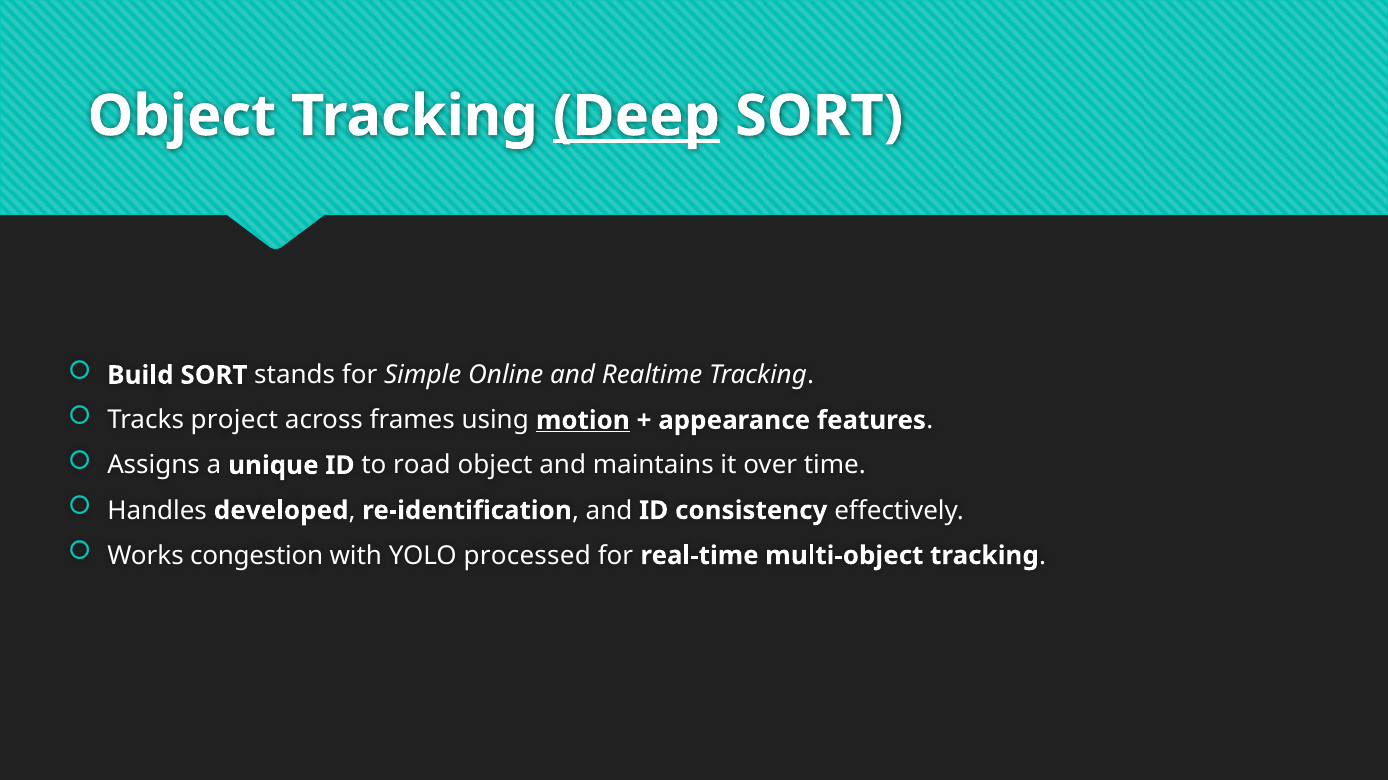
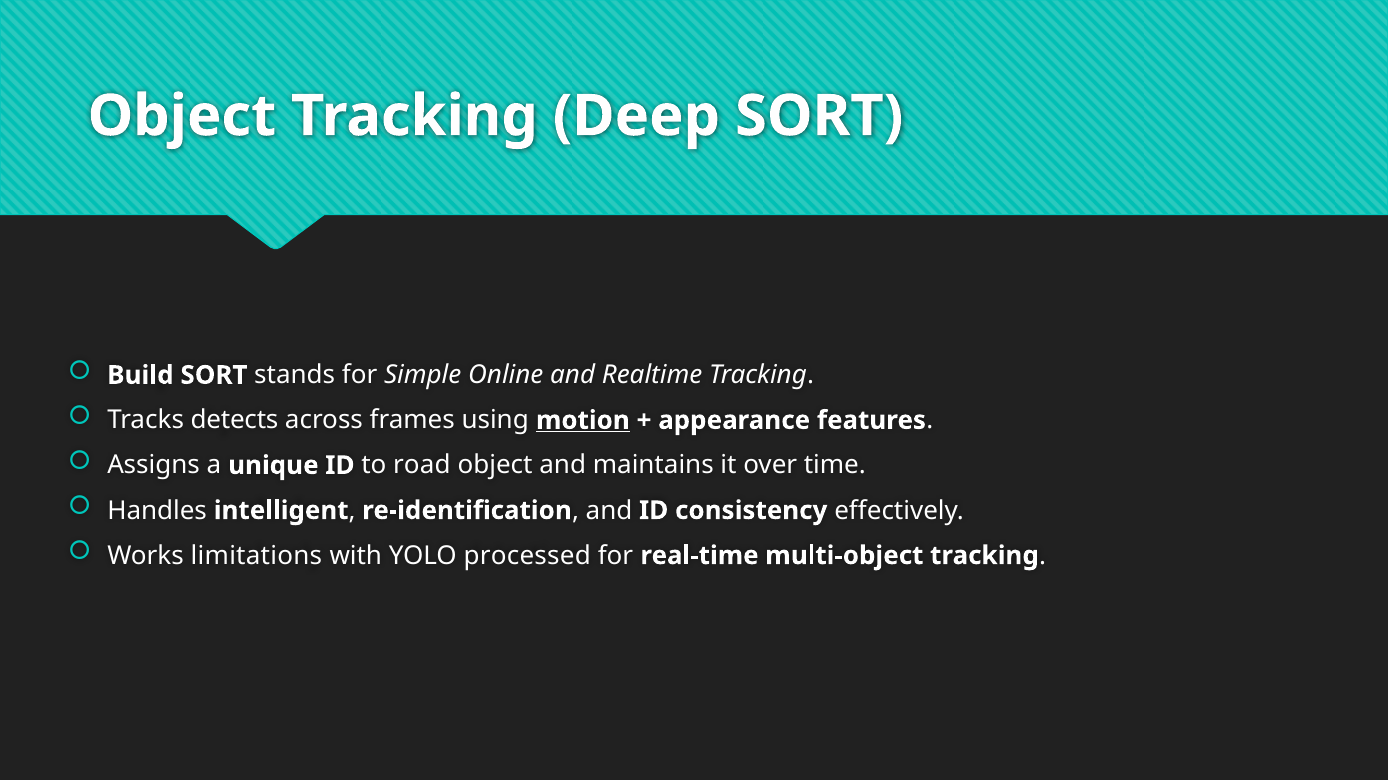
Deep underline: present -> none
project: project -> detects
developed: developed -> intelligent
congestion: congestion -> limitations
